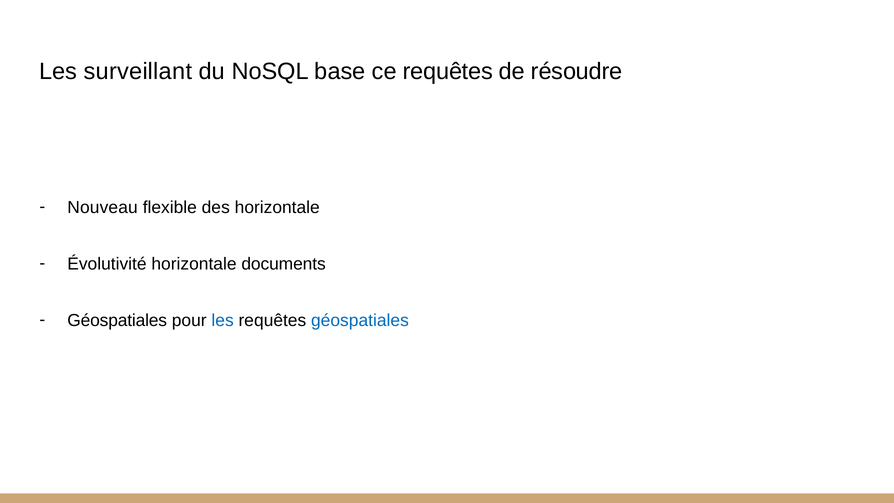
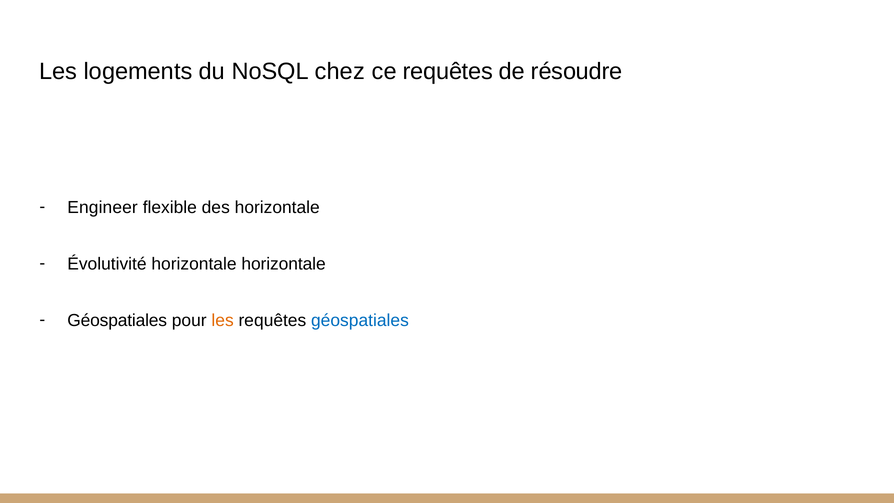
surveillant: surveillant -> logements
base: base -> chez
Nouveau: Nouveau -> Engineer
horizontale documents: documents -> horizontale
les at (223, 321) colour: blue -> orange
